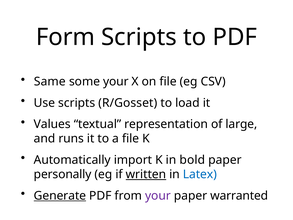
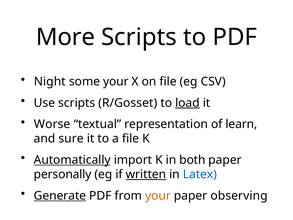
Form: Form -> More
Same: Same -> Night
load underline: none -> present
Values: Values -> Worse
large: large -> learn
runs: runs -> sure
Automatically underline: none -> present
bold: bold -> both
your at (158, 195) colour: purple -> orange
warranted: warranted -> observing
